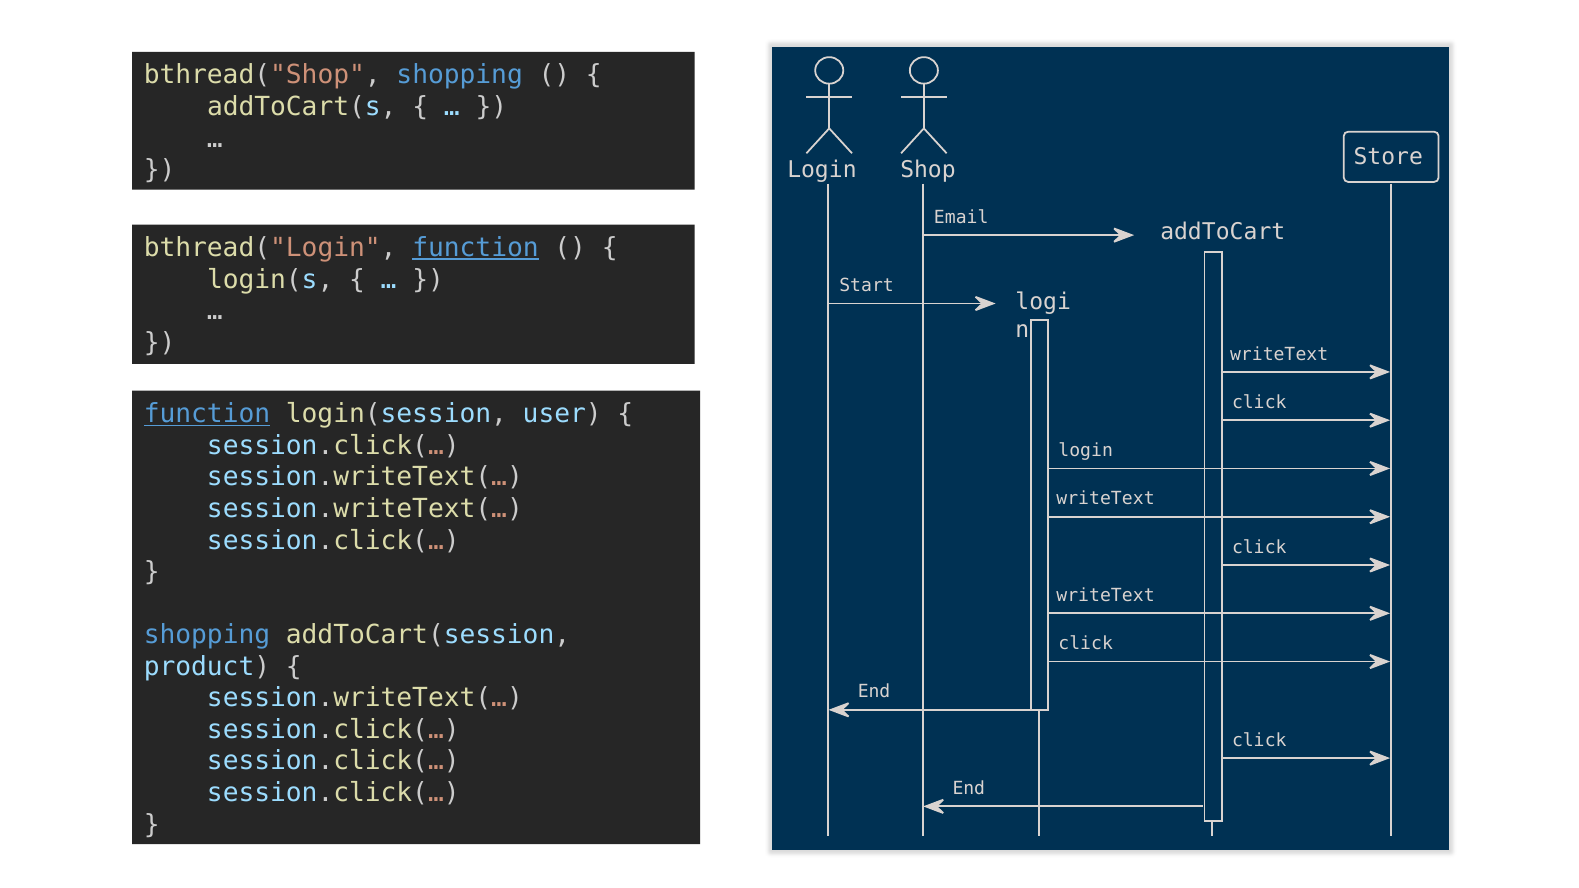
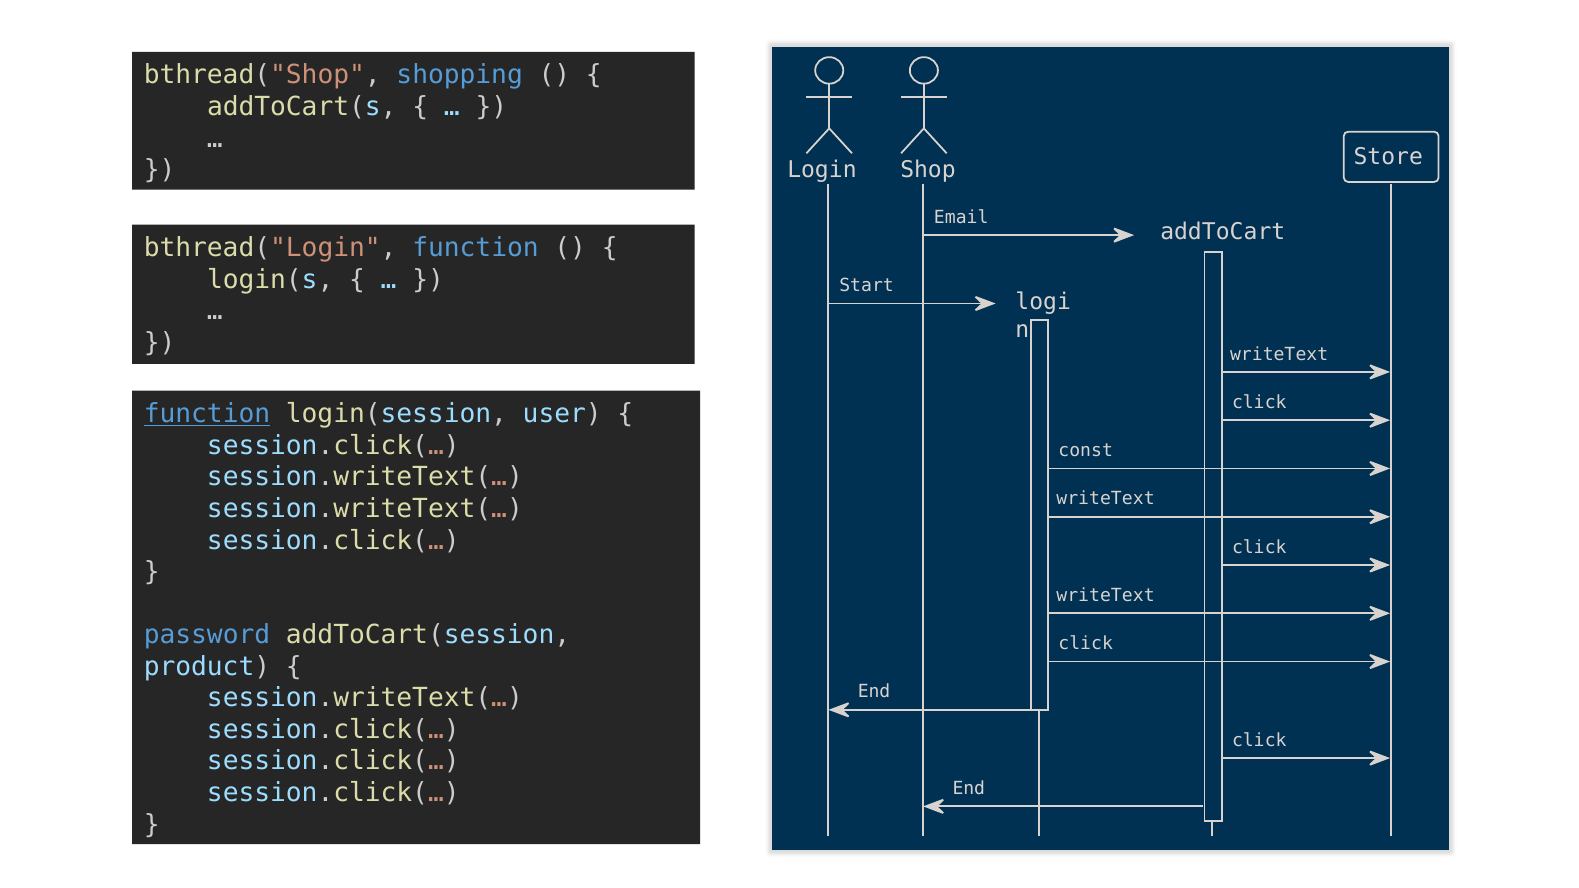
function at (475, 248) underline: present -> none
login at (1086, 451): login -> const
shopping at (207, 635): shopping -> password
